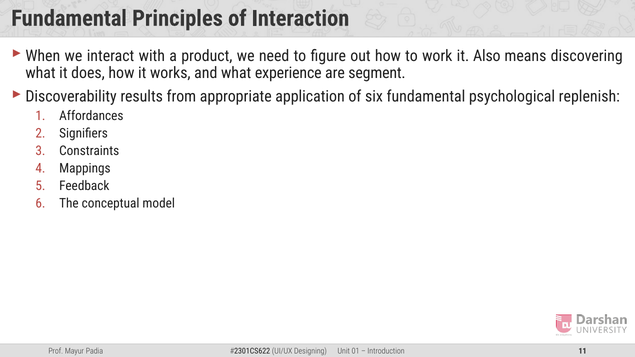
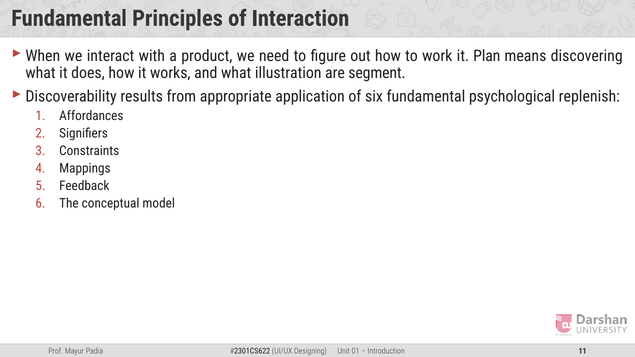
Also: Also -> Plan
experience: experience -> illustration
